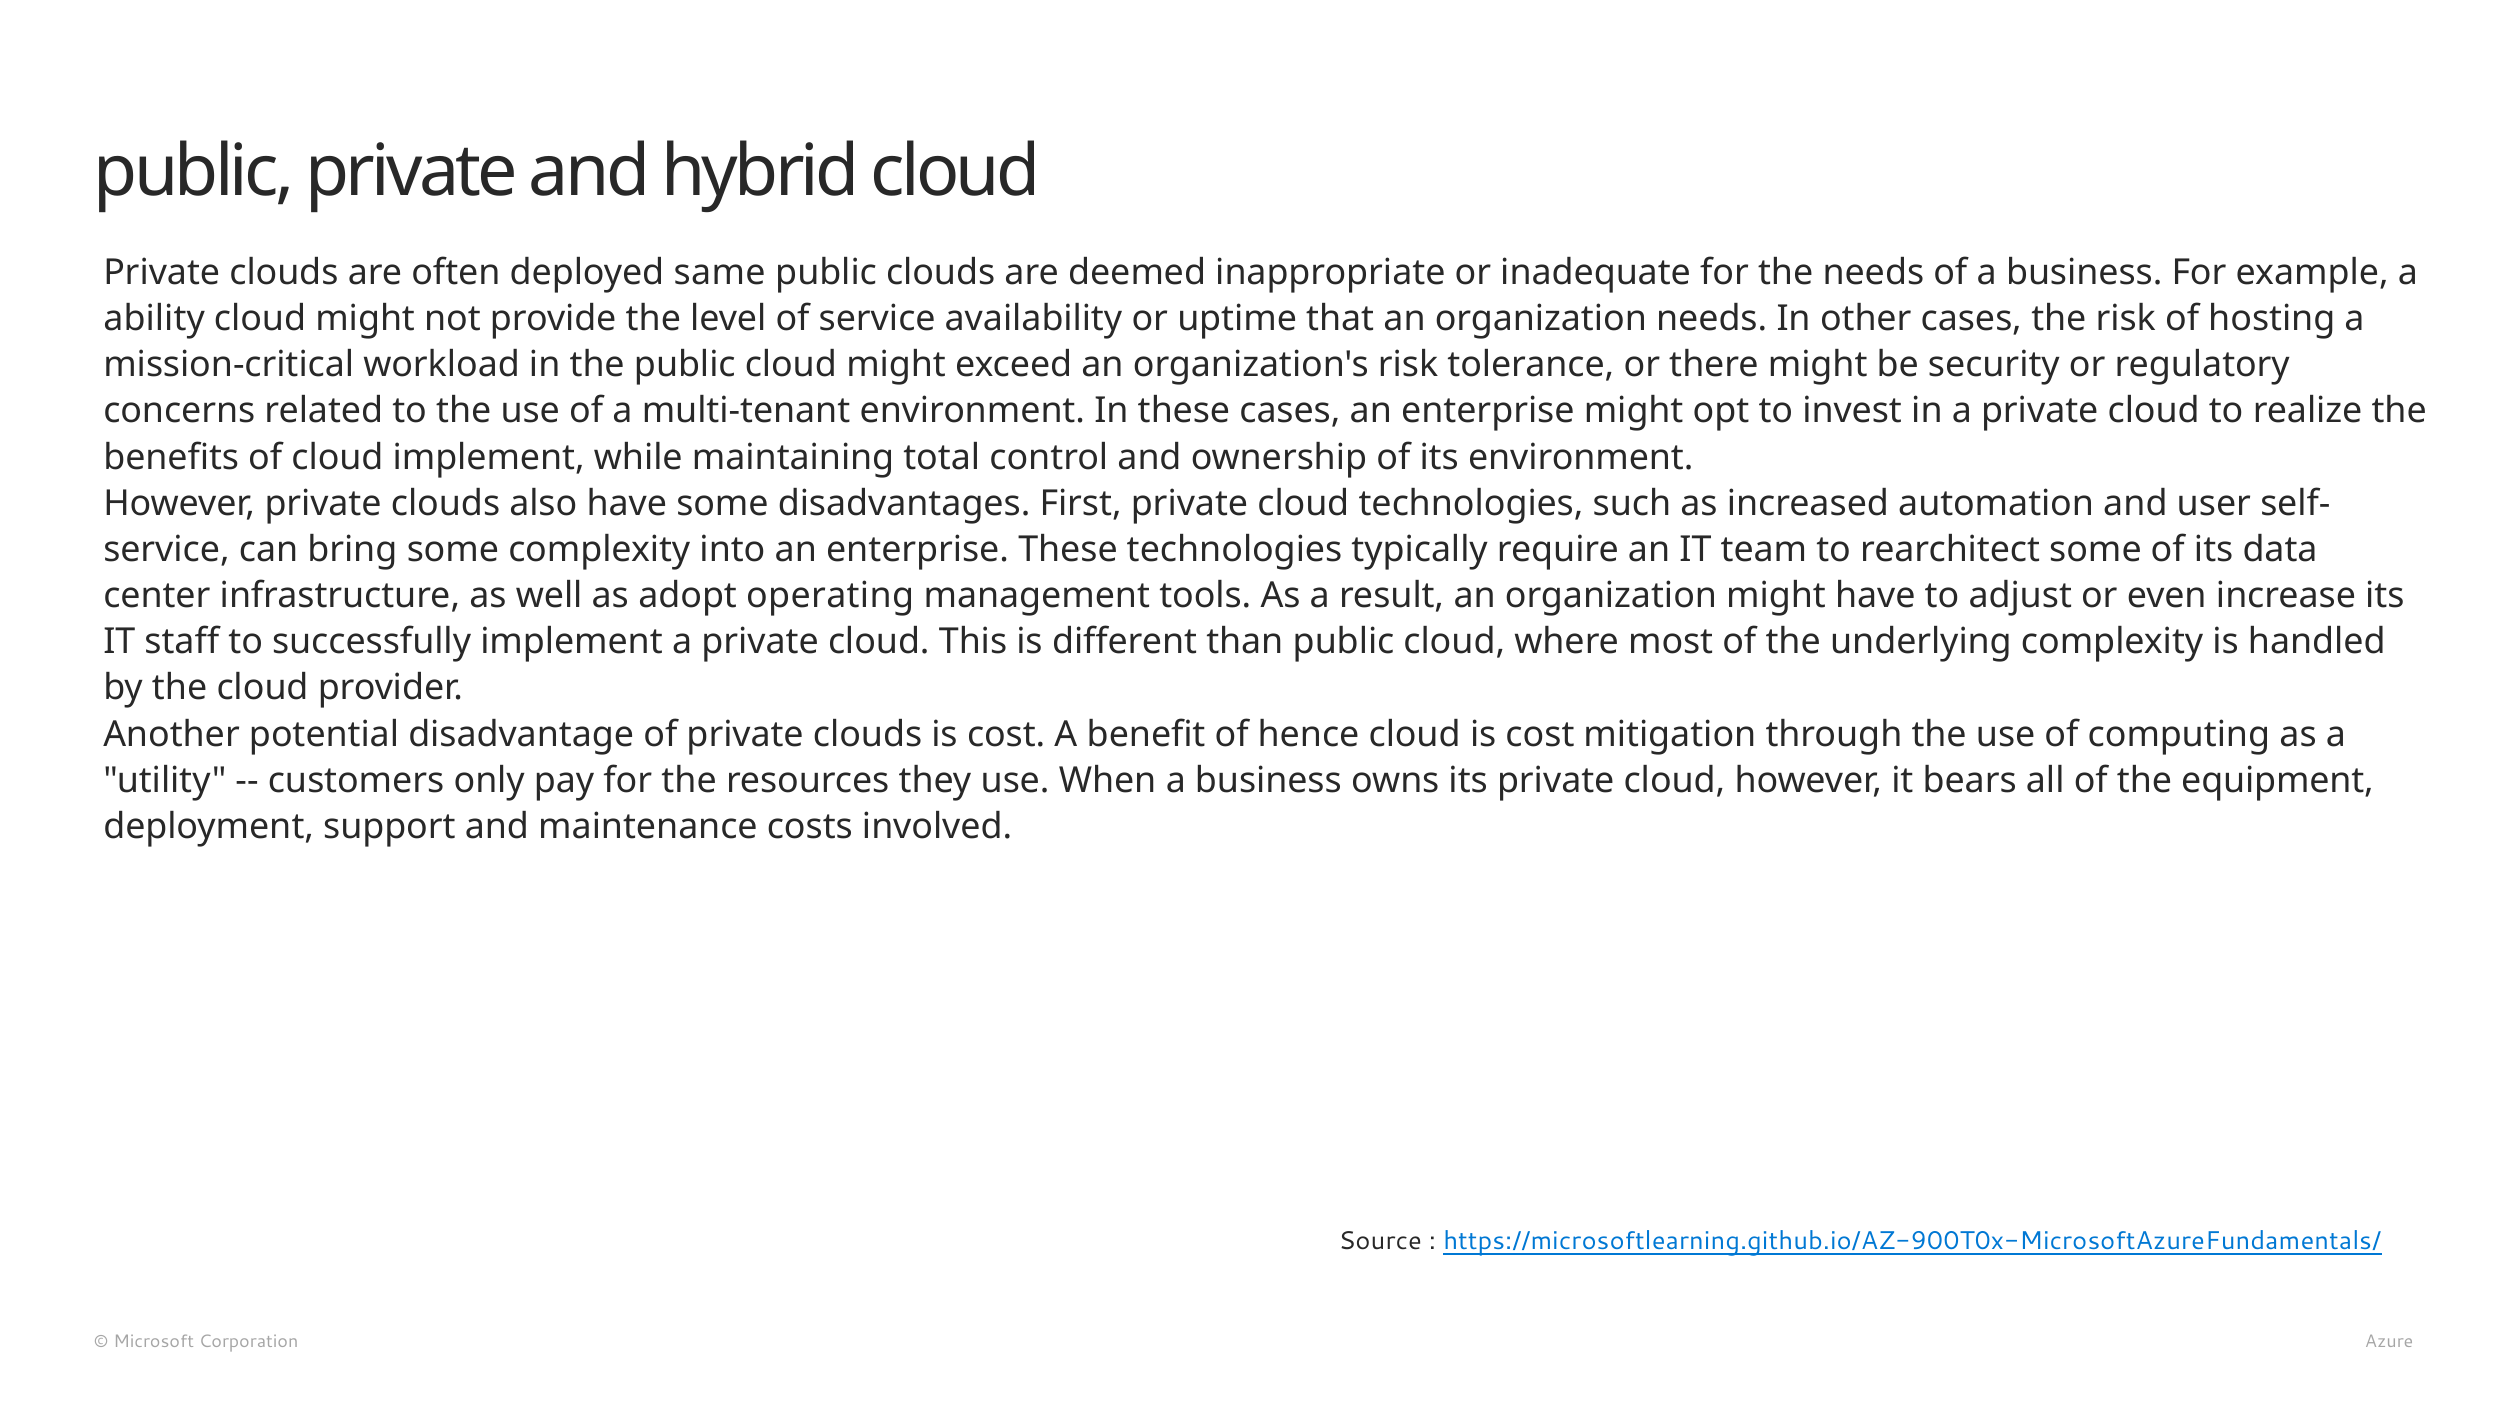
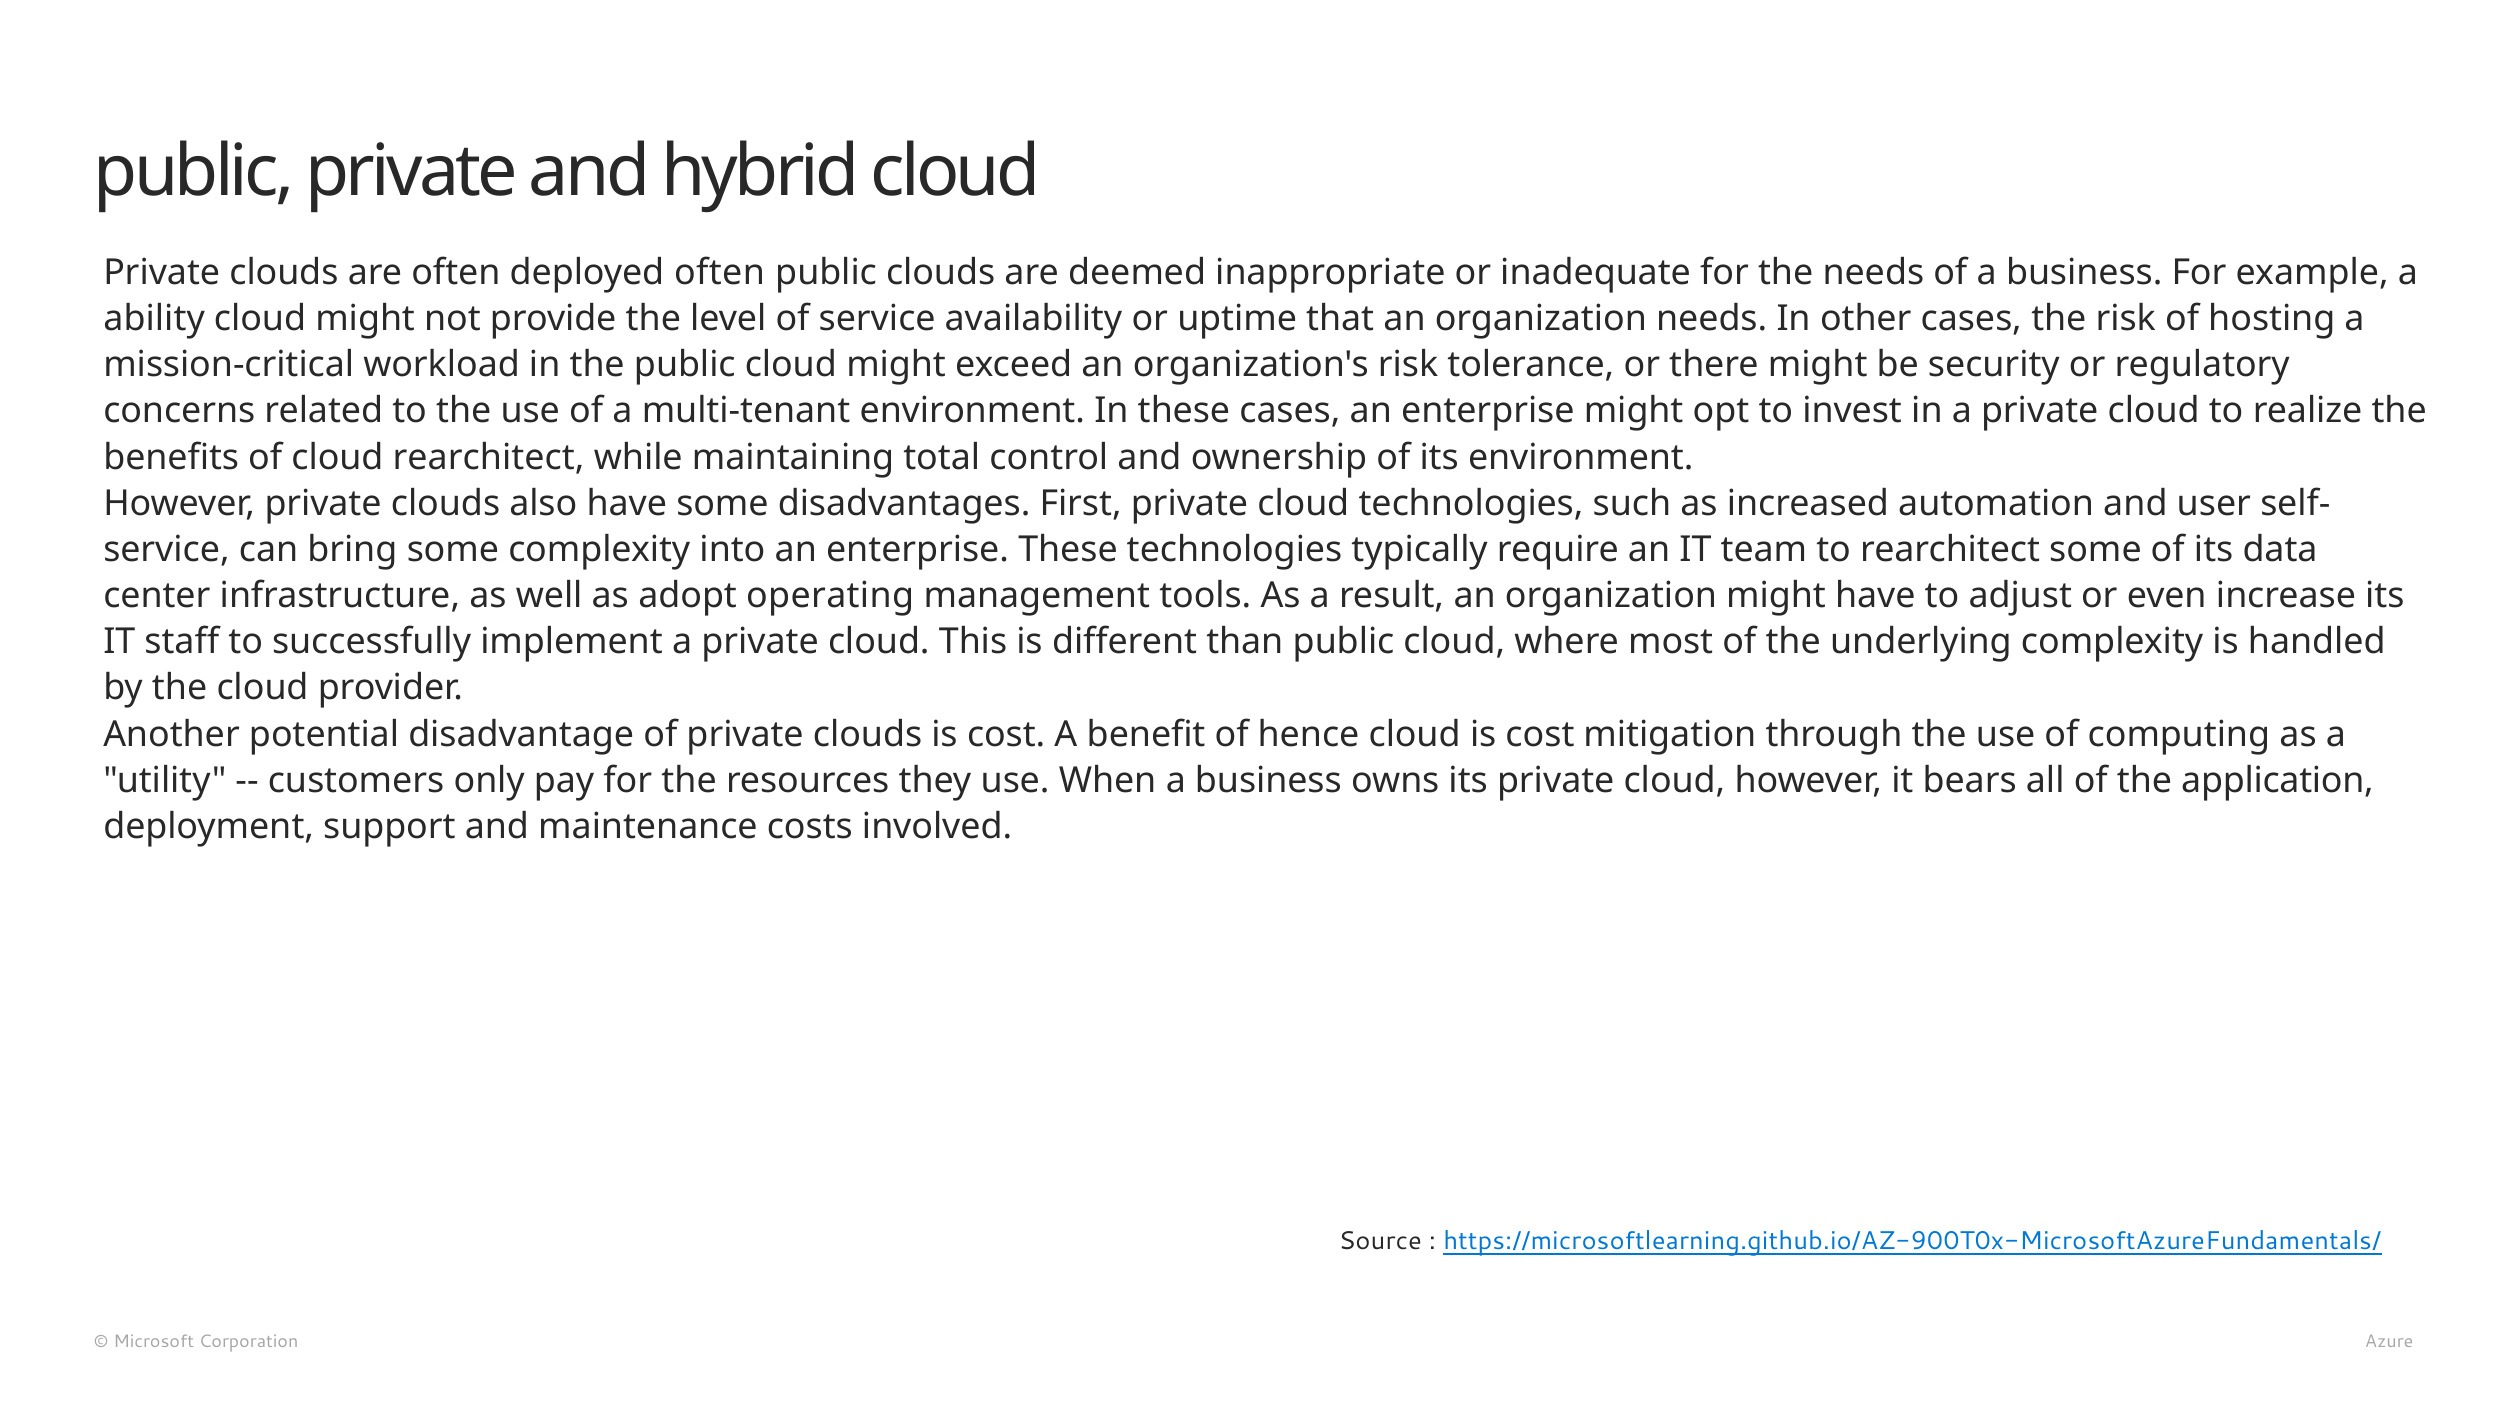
deployed same: same -> often
cloud implement: implement -> rearchitect
equipment: equipment -> application
